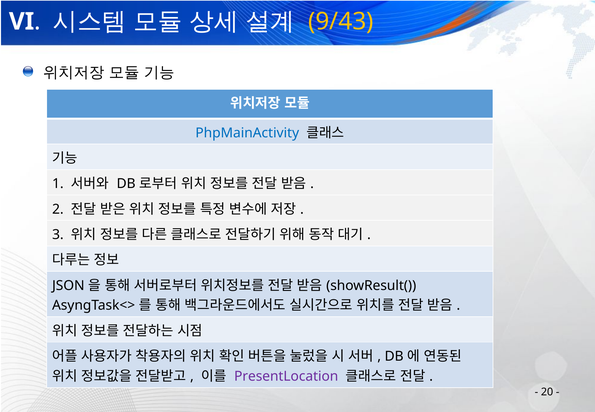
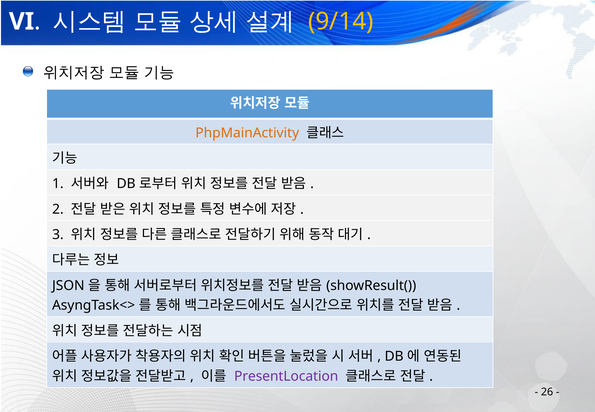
9/43: 9/43 -> 9/14
PhpMainActivity colour: blue -> orange
20: 20 -> 26
